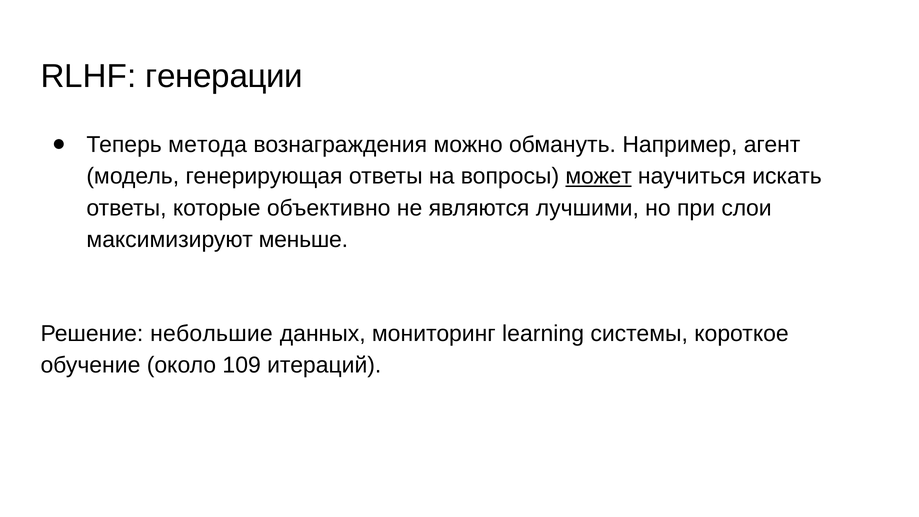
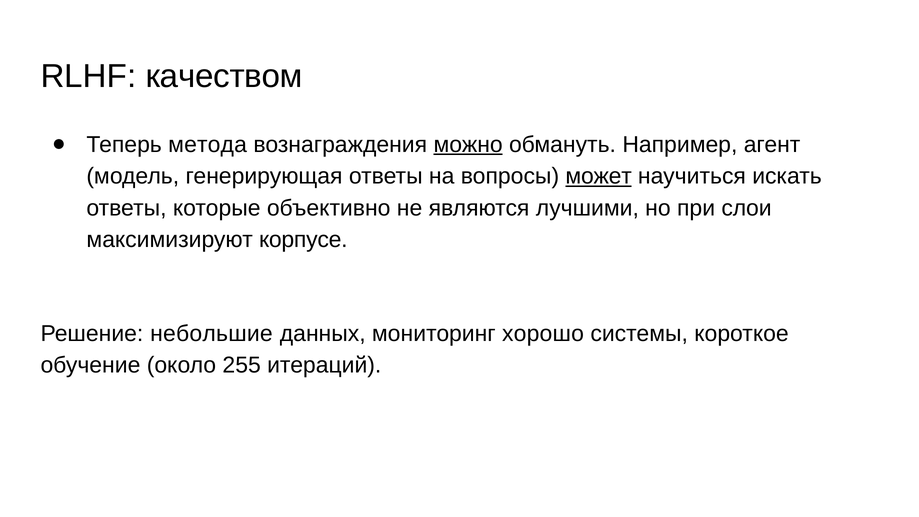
генерации: генерации -> качеством
можно underline: none -> present
меньше: меньше -> корпусе
learning: learning -> хорошо
109: 109 -> 255
